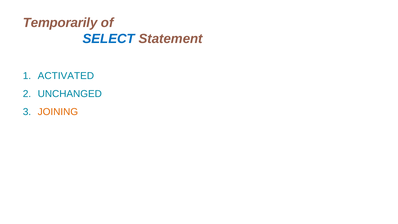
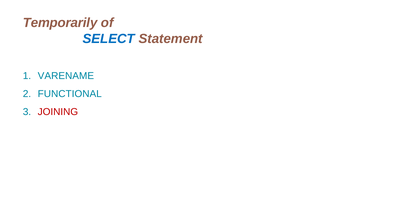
ACTIVATED: ACTIVATED -> VARENAME
UNCHANGED: UNCHANGED -> FUNCTIONAL
JOINING colour: orange -> red
